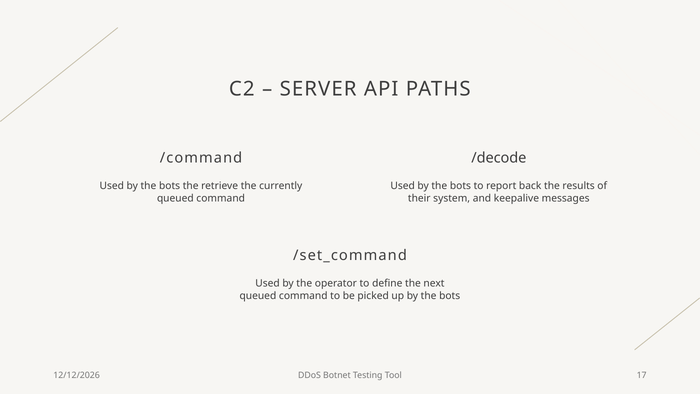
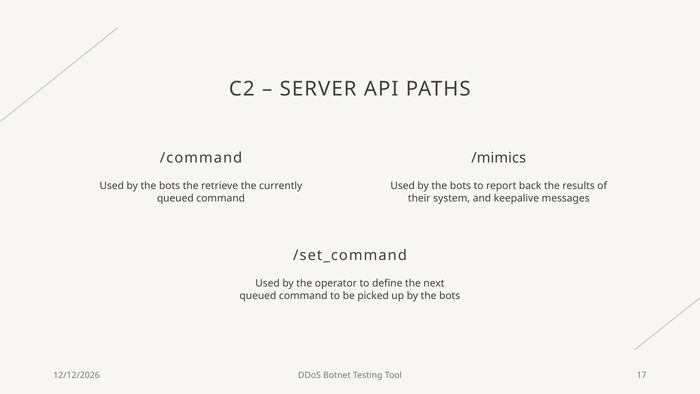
/decode: /decode -> /mimics
